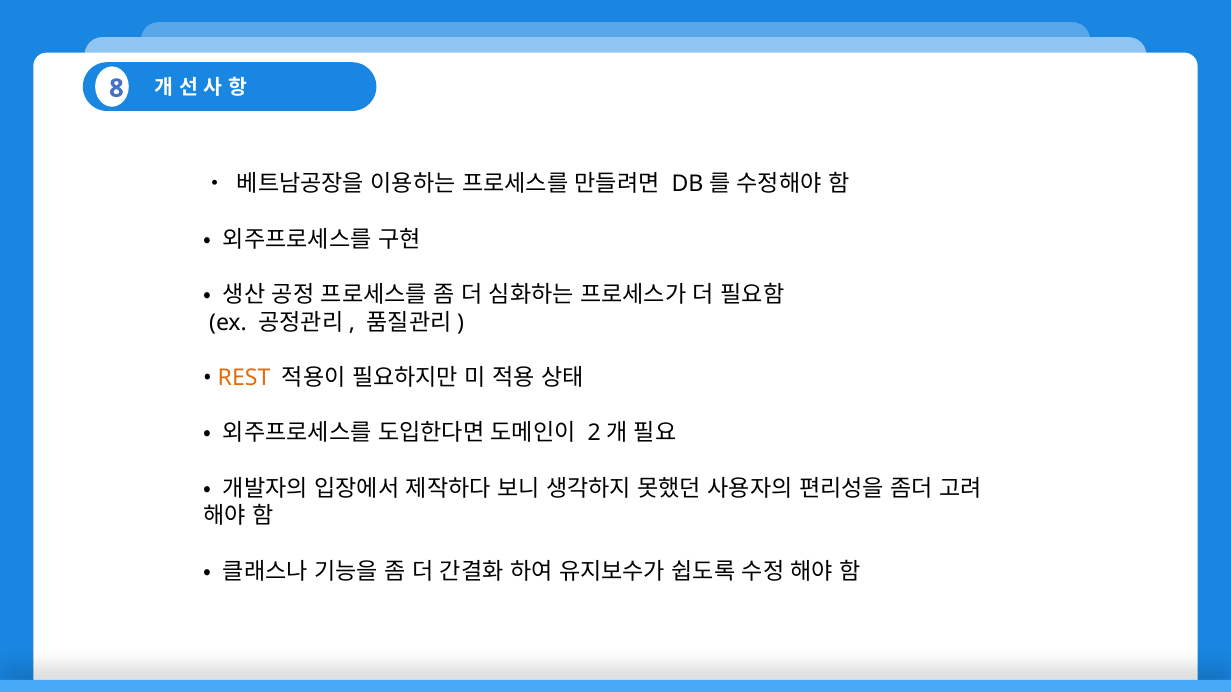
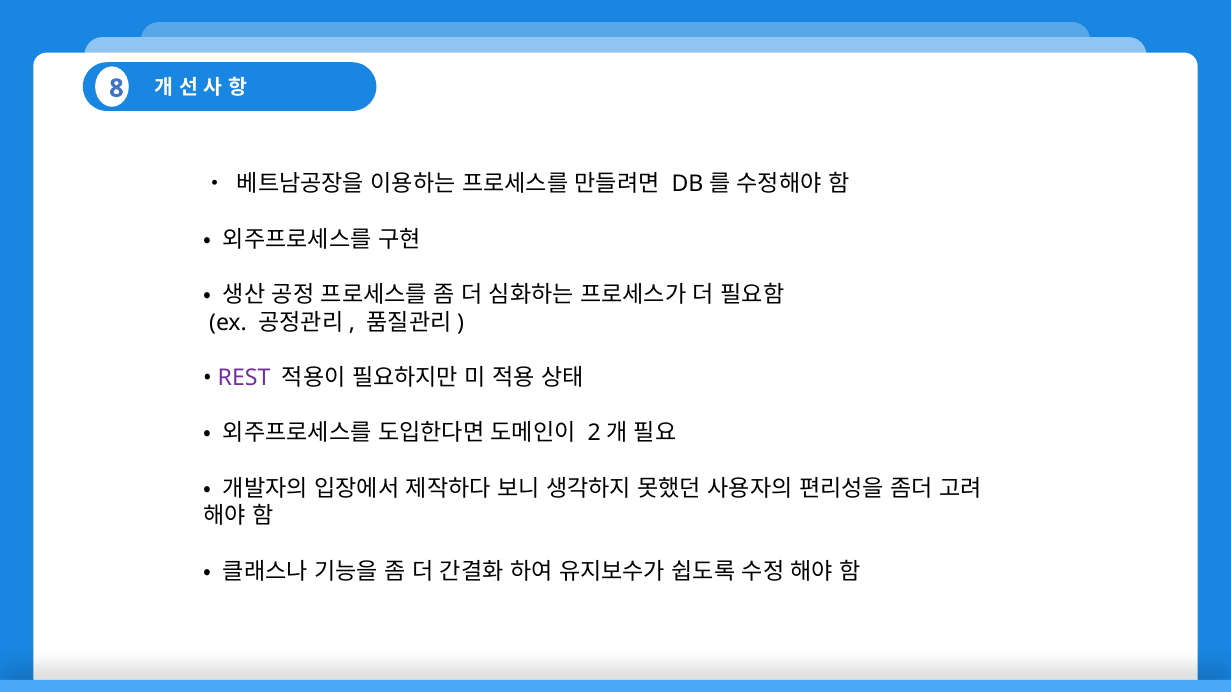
REST colour: orange -> purple
